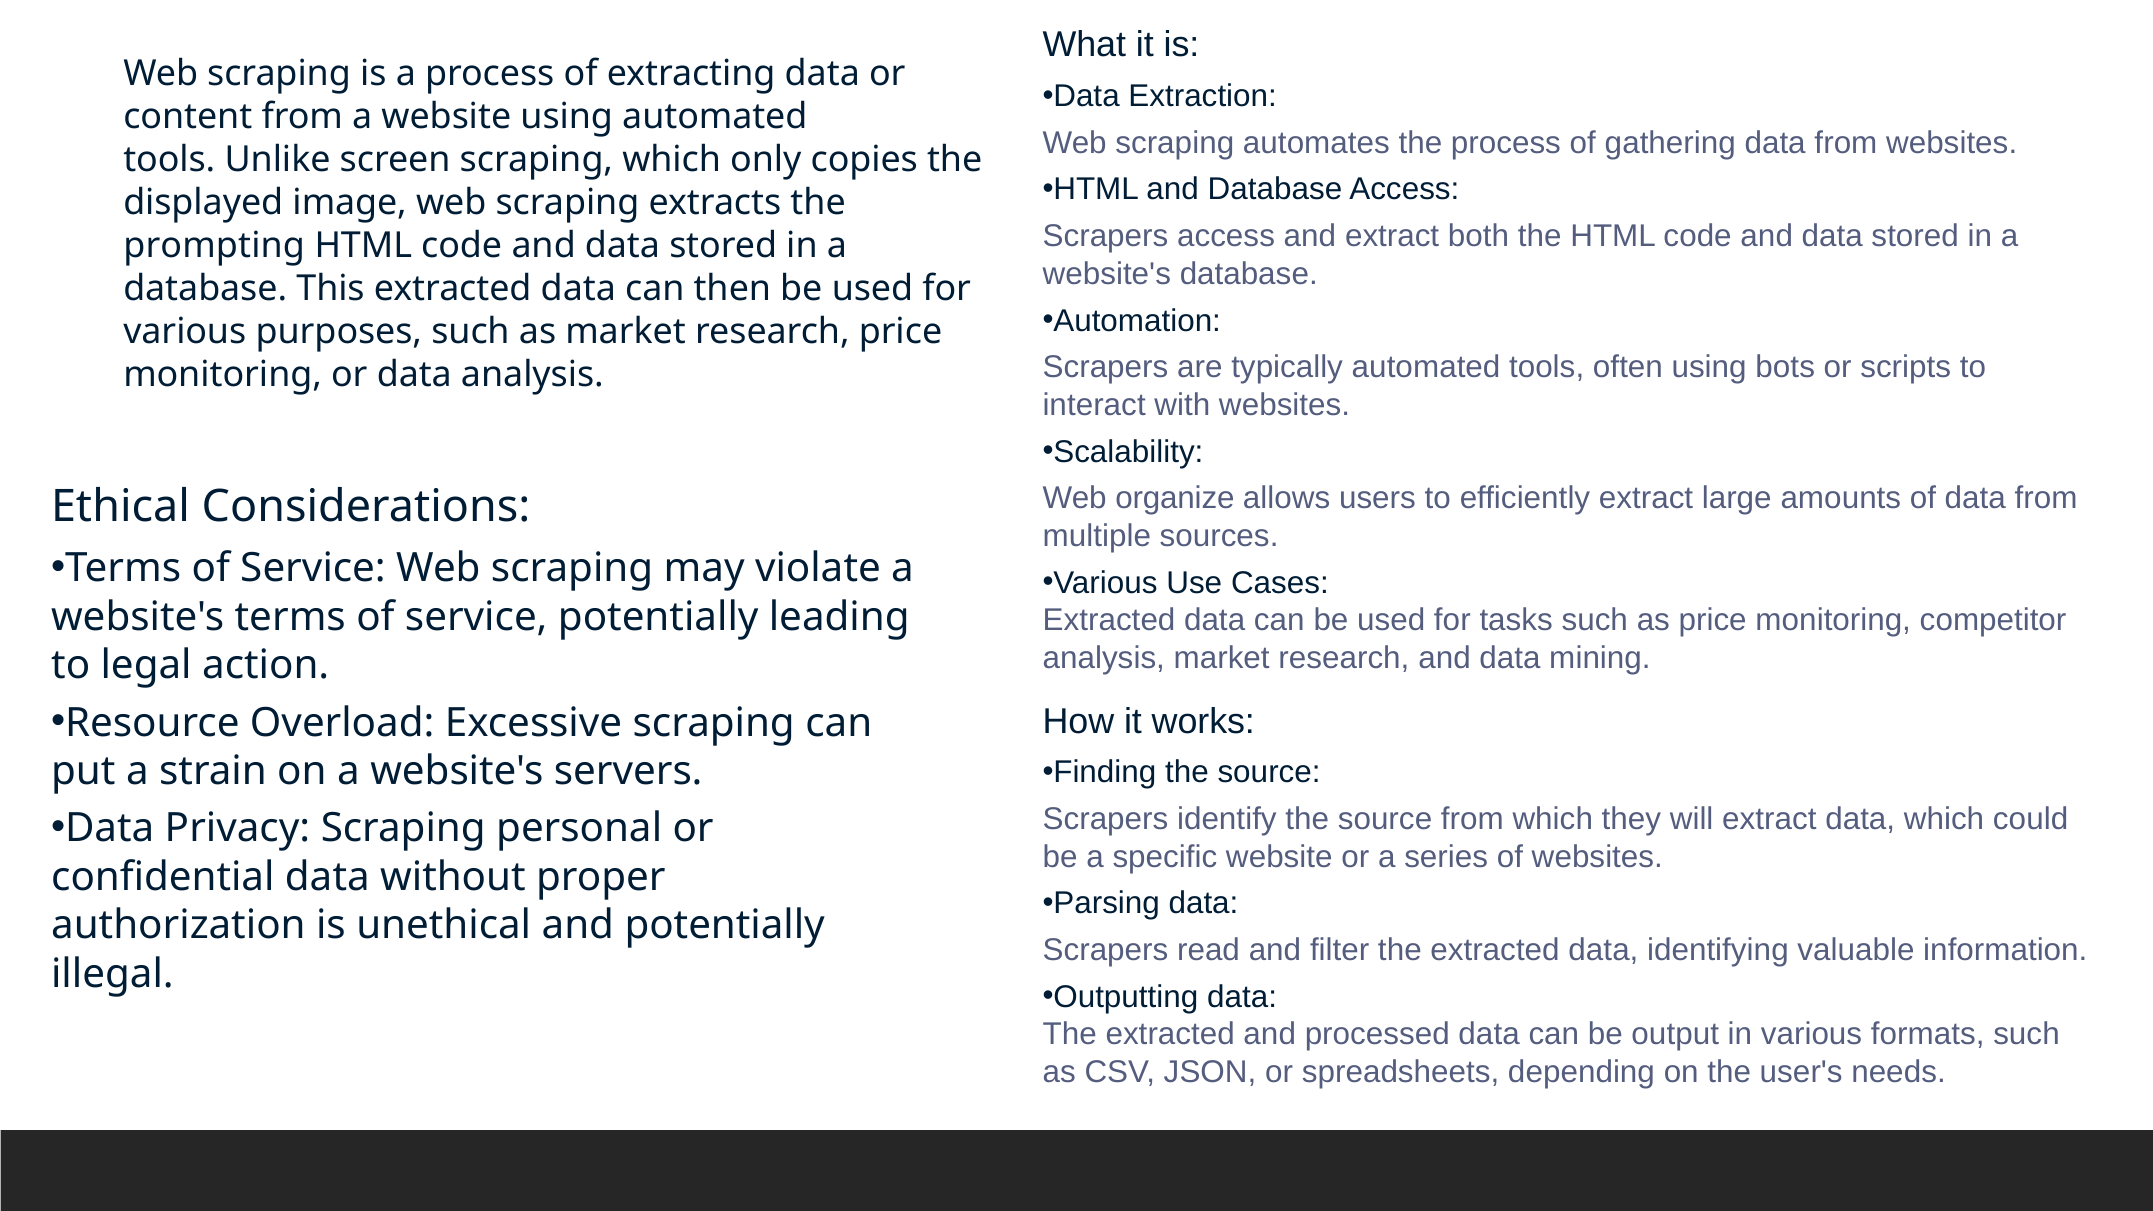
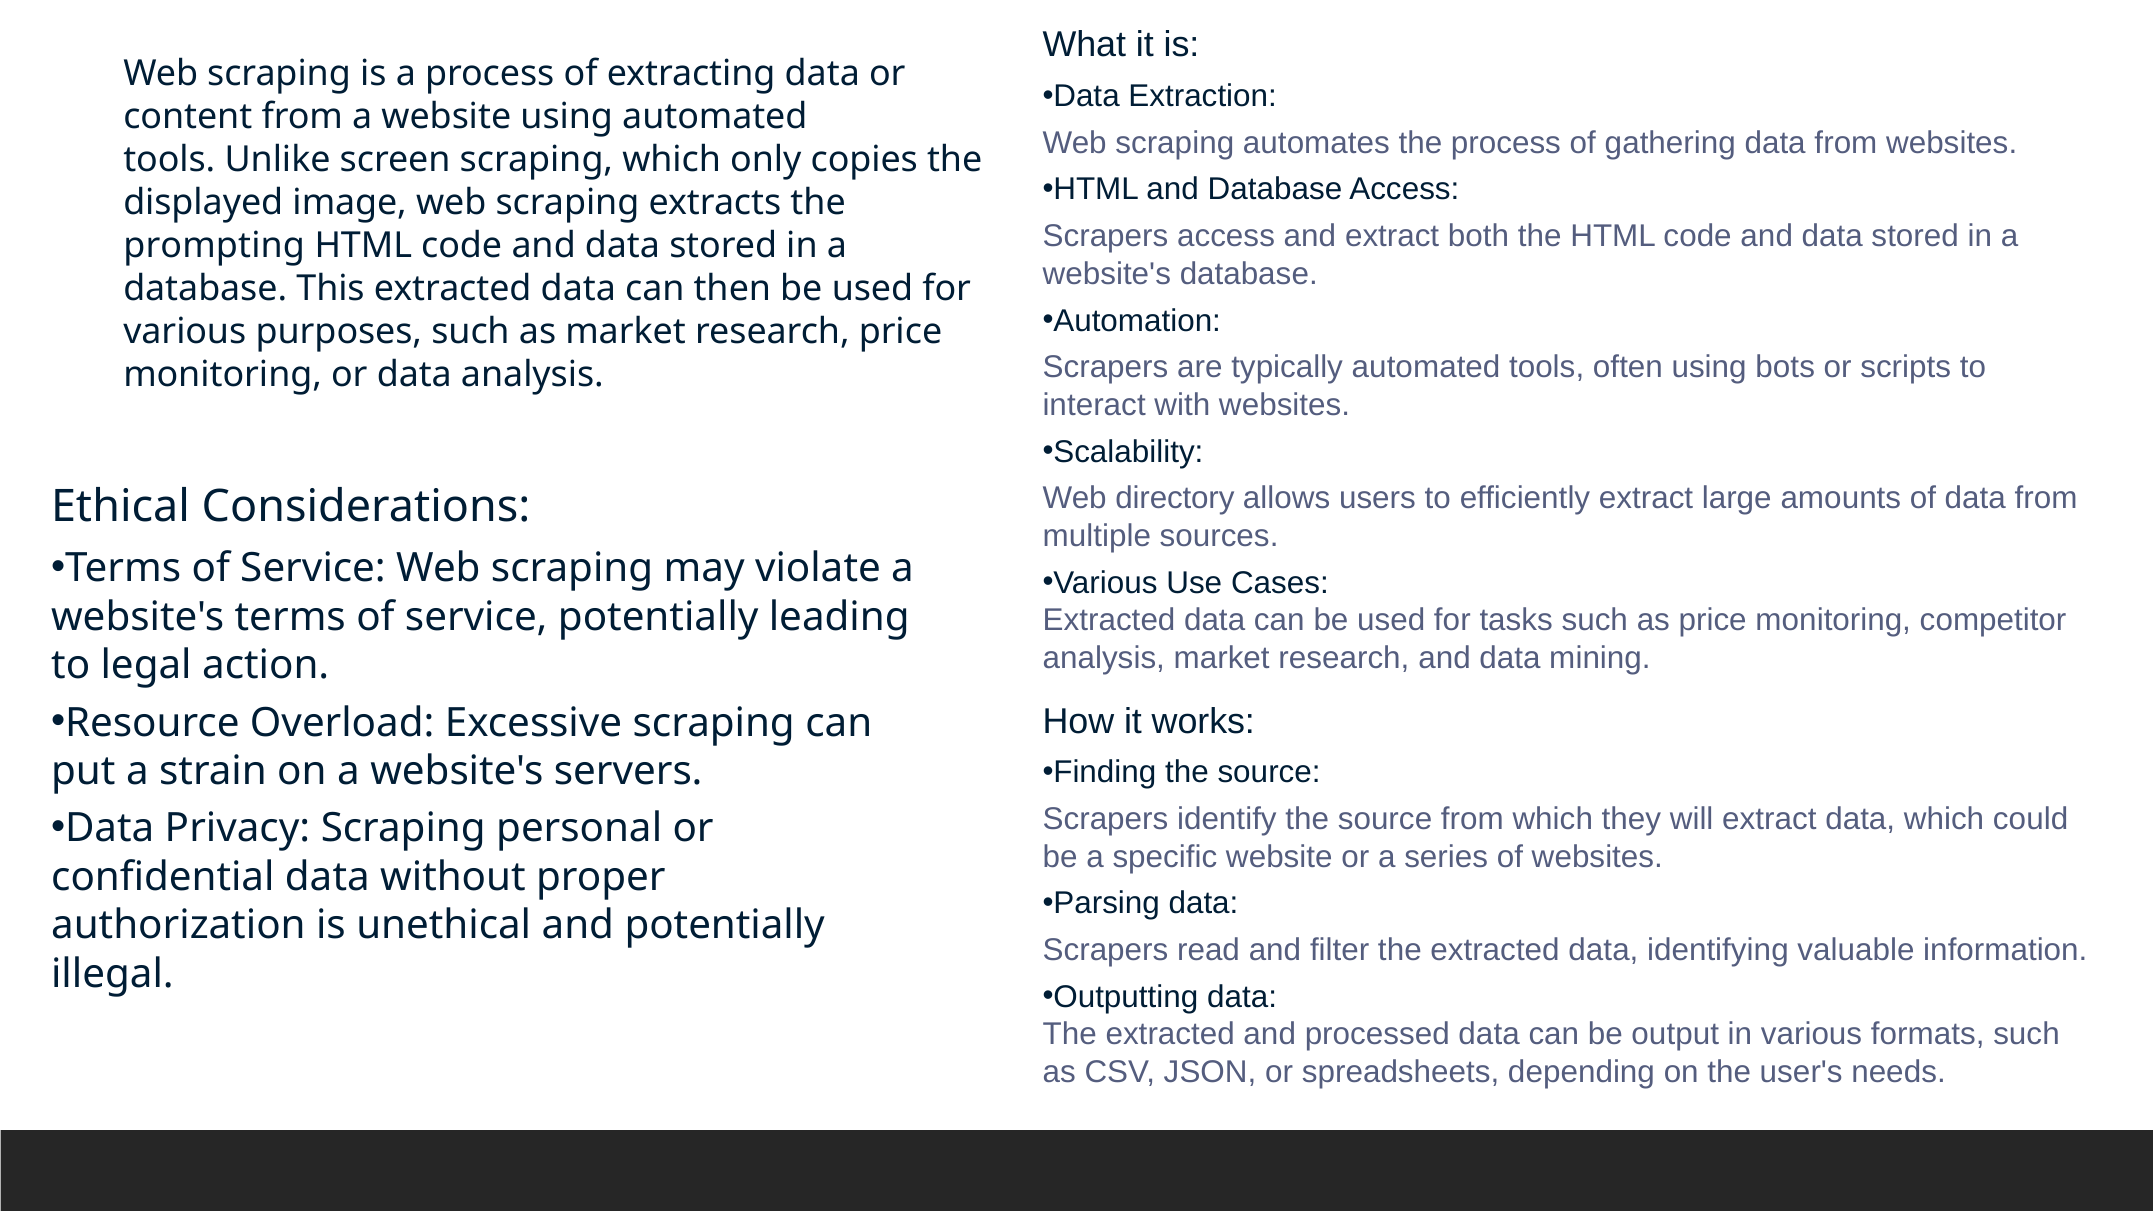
organize: organize -> directory
